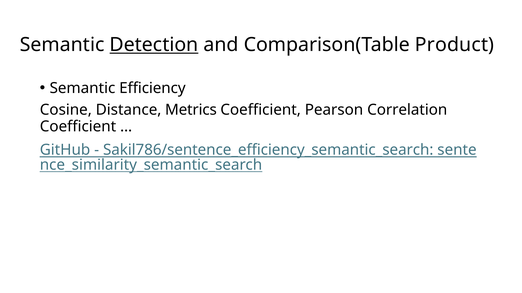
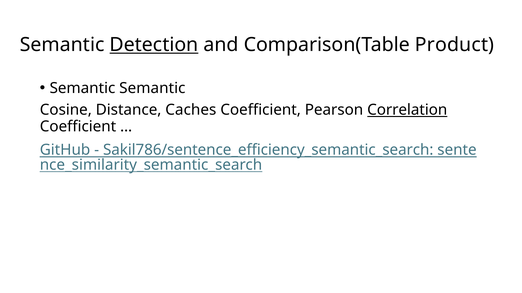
Semantic Efficiency: Efficiency -> Semantic
Metrics: Metrics -> Caches
Correlation underline: none -> present
